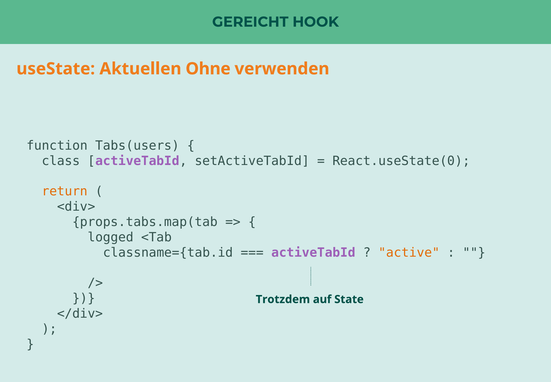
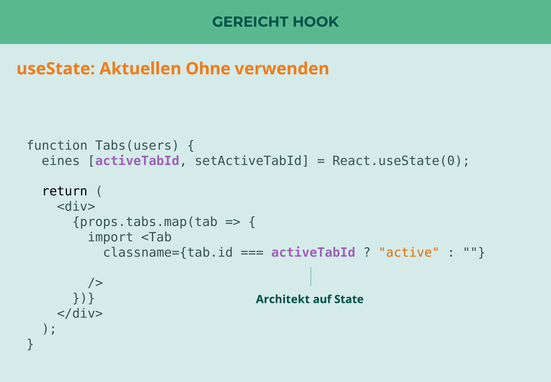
class: class -> eines
return colour: orange -> black
logged: logged -> import
Trotzdem: Trotzdem -> Architekt
